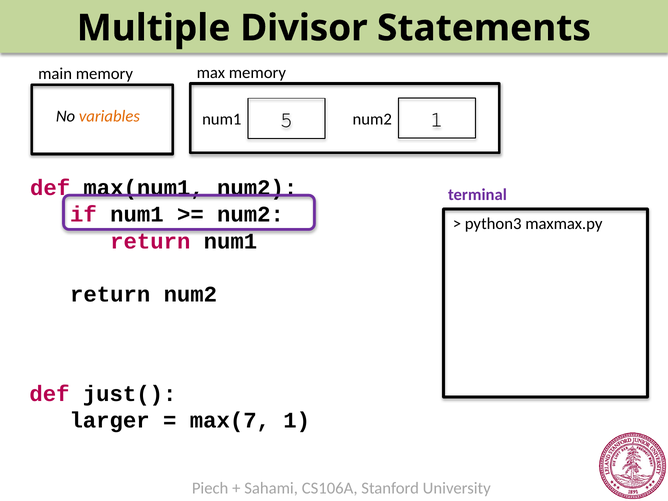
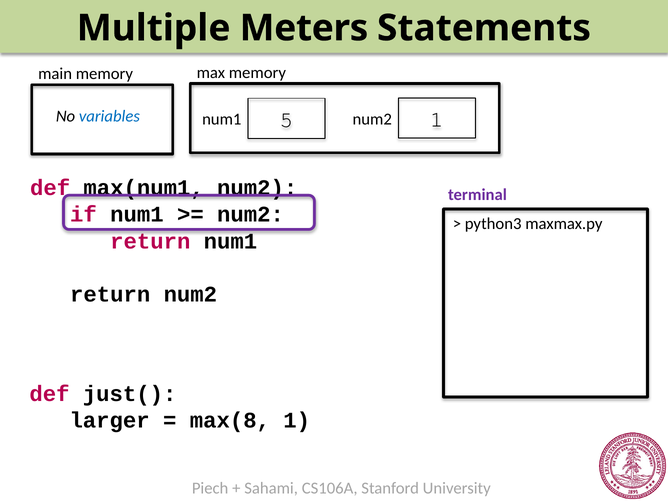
Divisor: Divisor -> Meters
variables colour: orange -> blue
max(7: max(7 -> max(8
